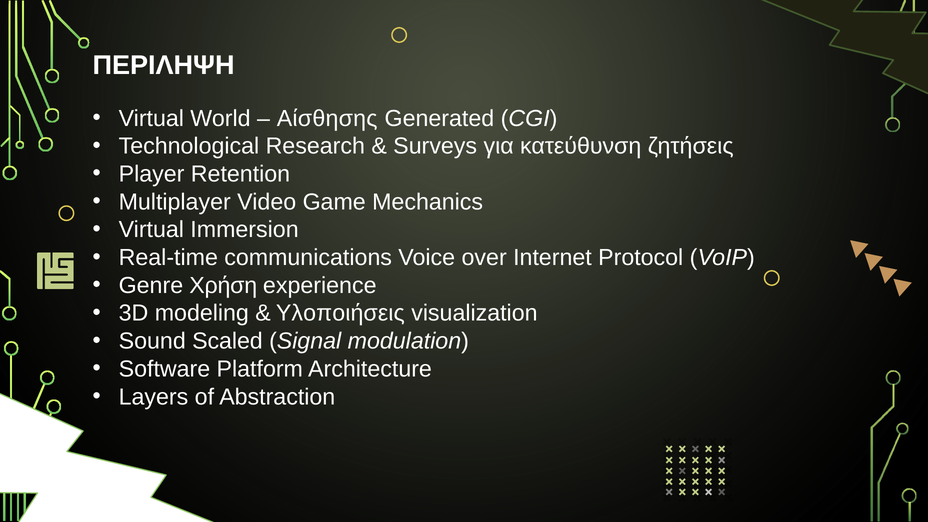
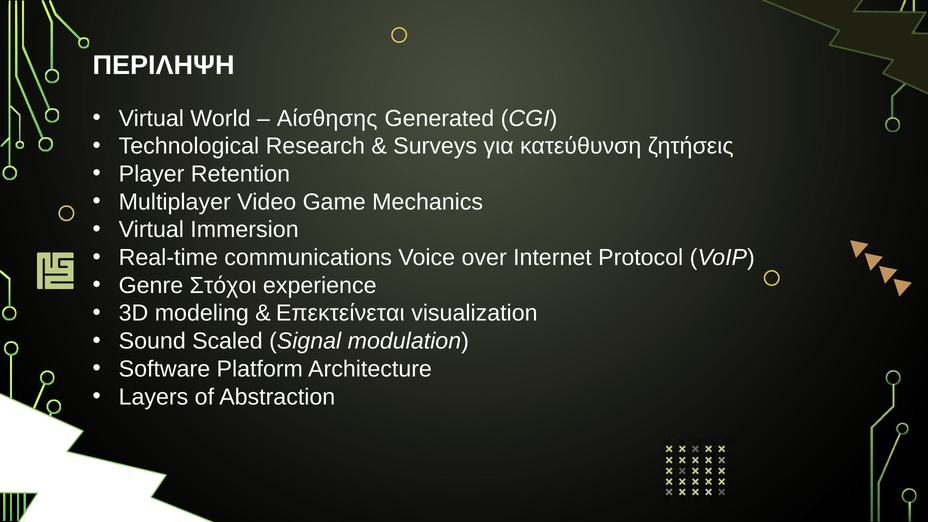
Χρήση: Χρήση -> Στόχοι
Υλοποιήσεις: Υλοποιήσεις -> Επεκτείνεται
